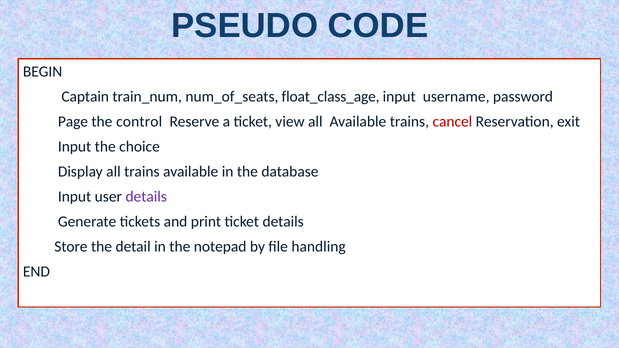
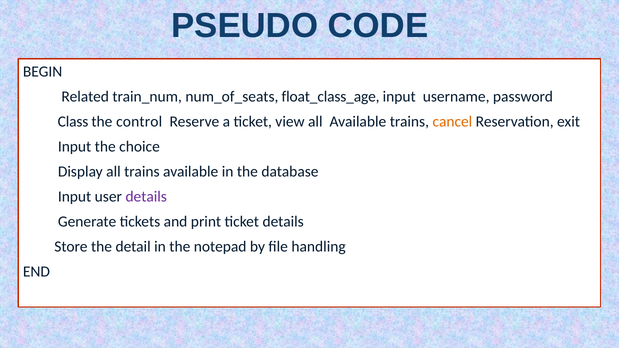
Captain: Captain -> Related
Page: Page -> Class
cancel colour: red -> orange
